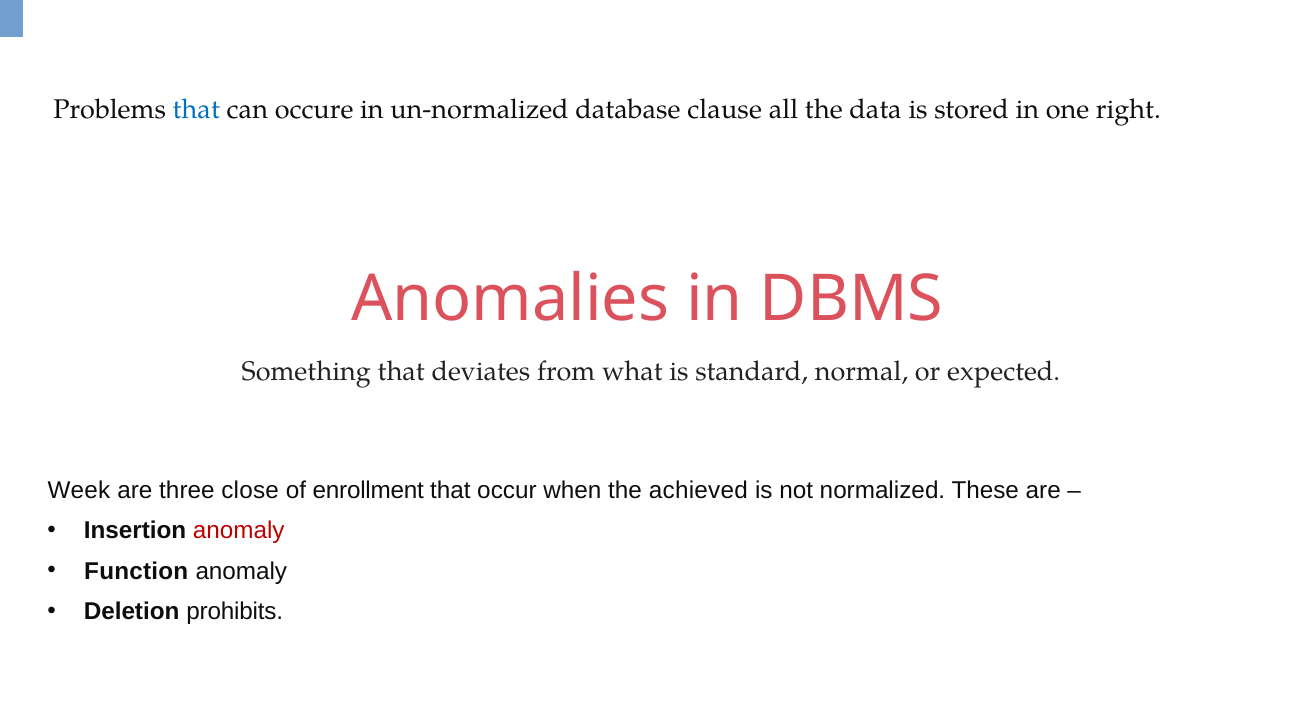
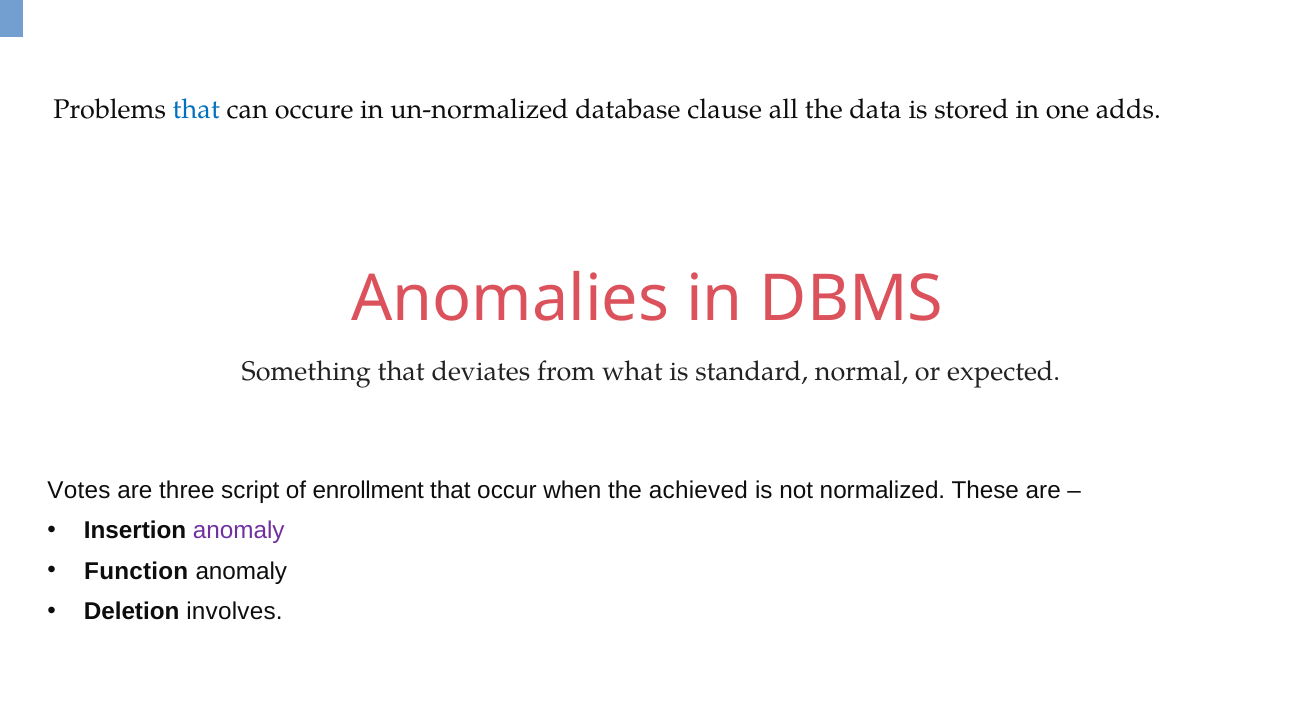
right: right -> adds
Week: Week -> Votes
close: close -> script
anomaly at (239, 531) colour: red -> purple
prohibits: prohibits -> involves
